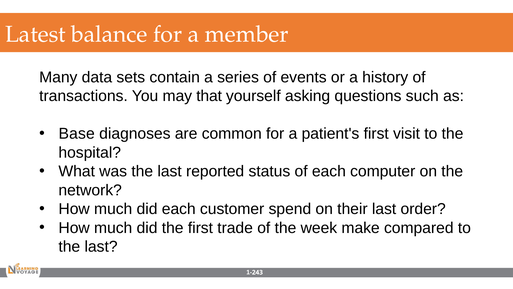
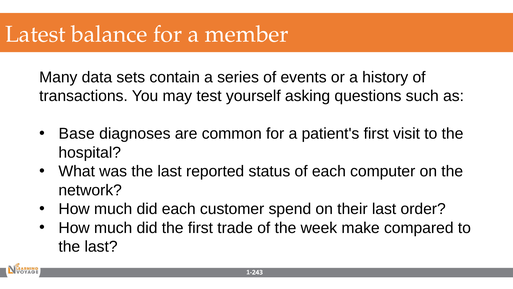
that: that -> test
